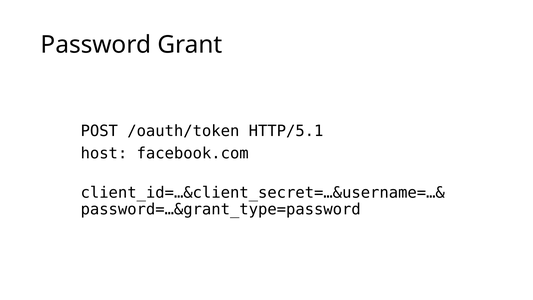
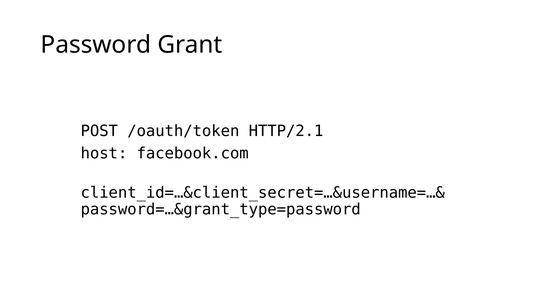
HTTP/5.1: HTTP/5.1 -> HTTP/2.1
